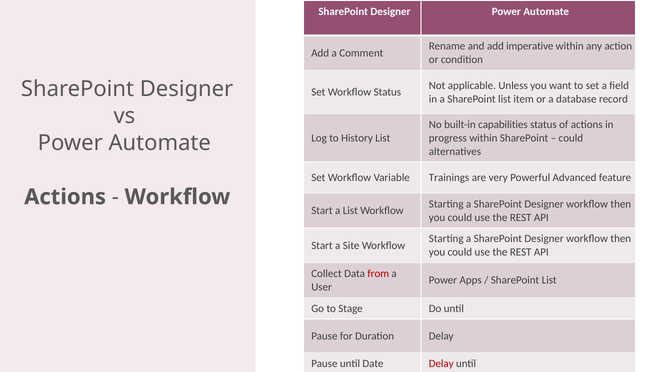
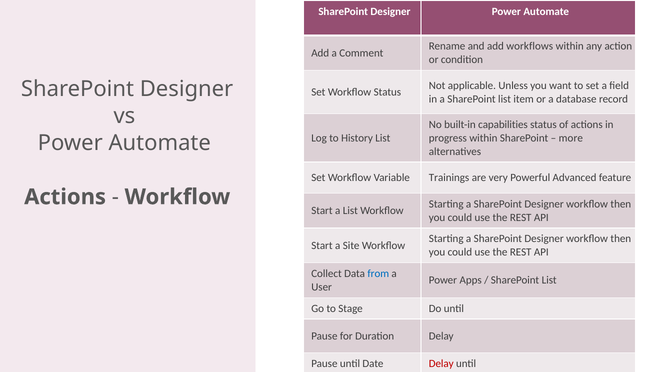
imperative: imperative -> workflows
could at (571, 138): could -> more
from colour: red -> blue
